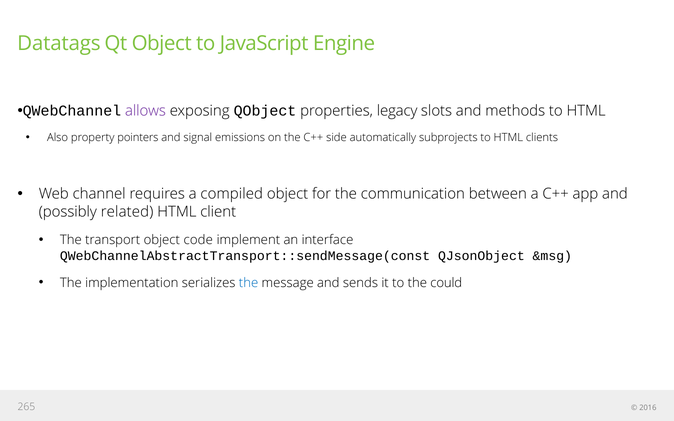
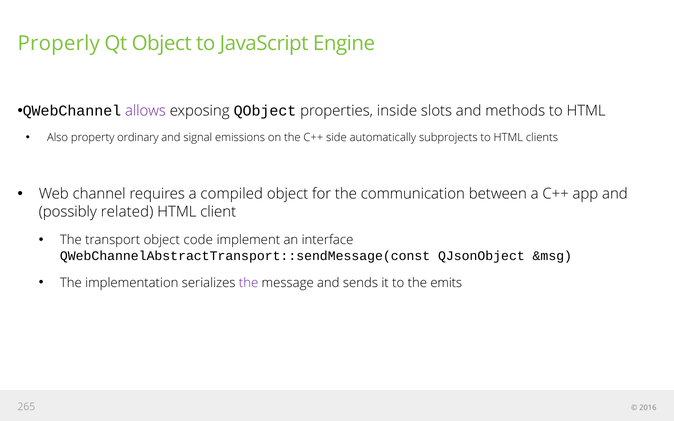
Datatags: Datatags -> Properly
legacy: legacy -> inside
pointers: pointers -> ordinary
the at (249, 283) colour: blue -> purple
could: could -> emits
